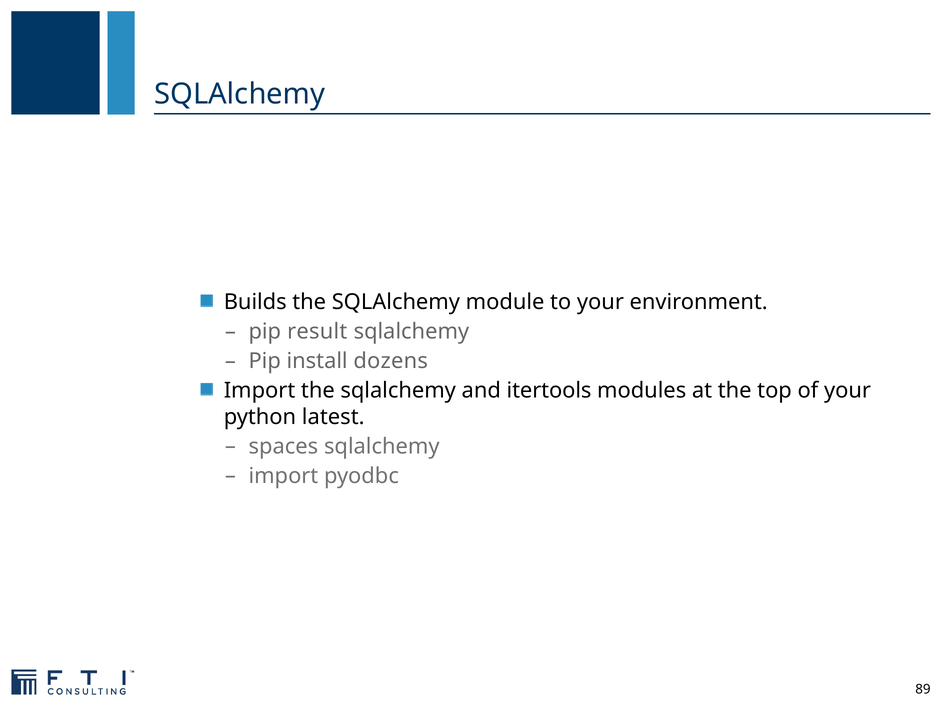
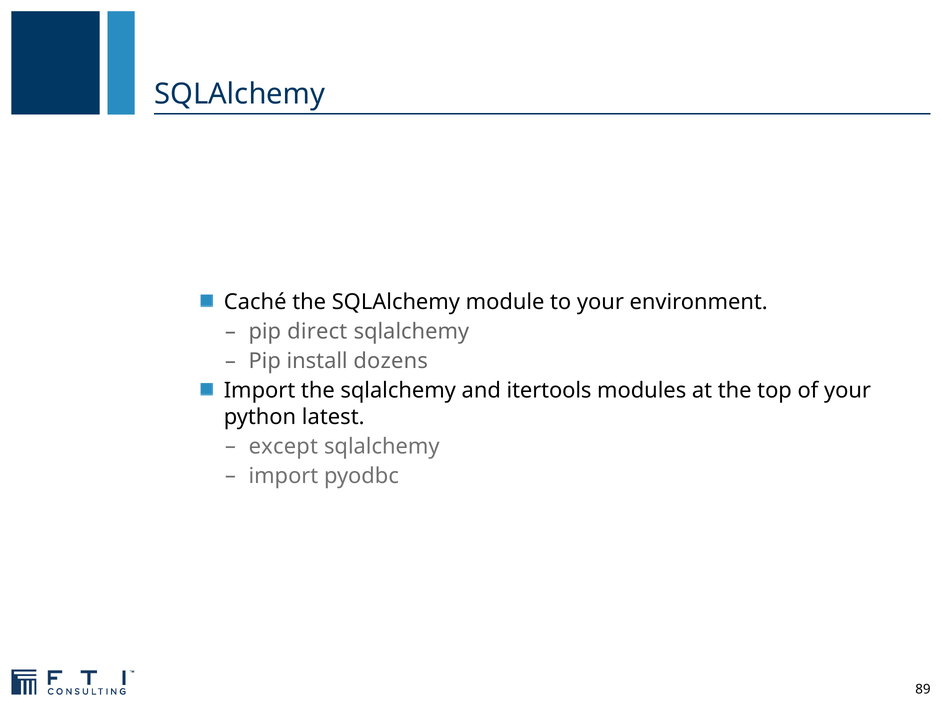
Builds: Builds -> Caché
result: result -> direct
spaces: spaces -> except
